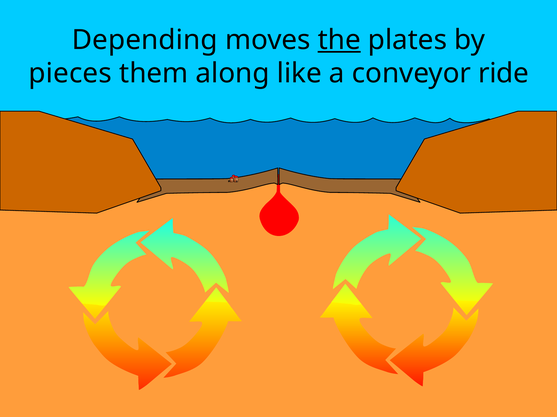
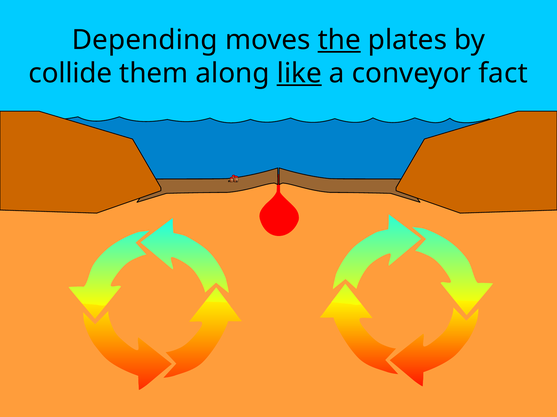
pieces: pieces -> collide
like underline: none -> present
ride: ride -> fact
